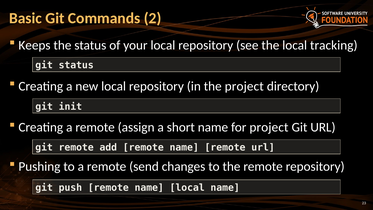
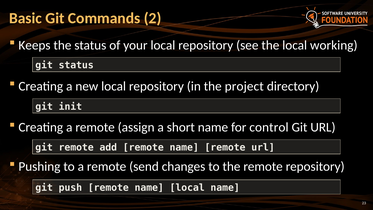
tracking: tracking -> working
for project: project -> control
